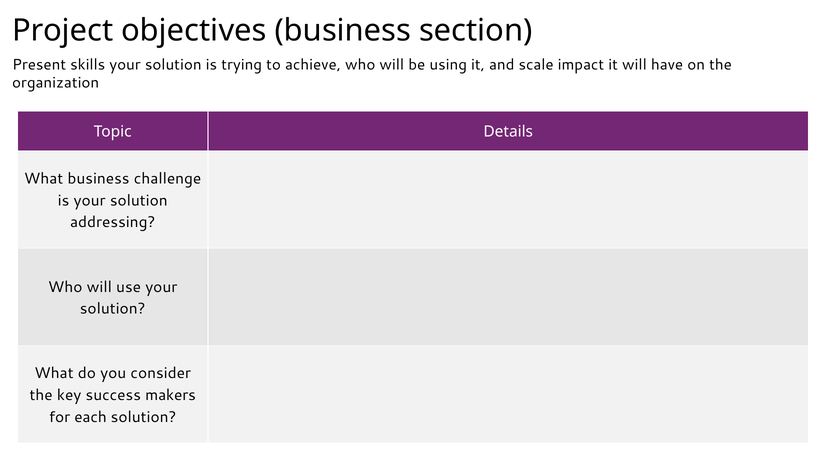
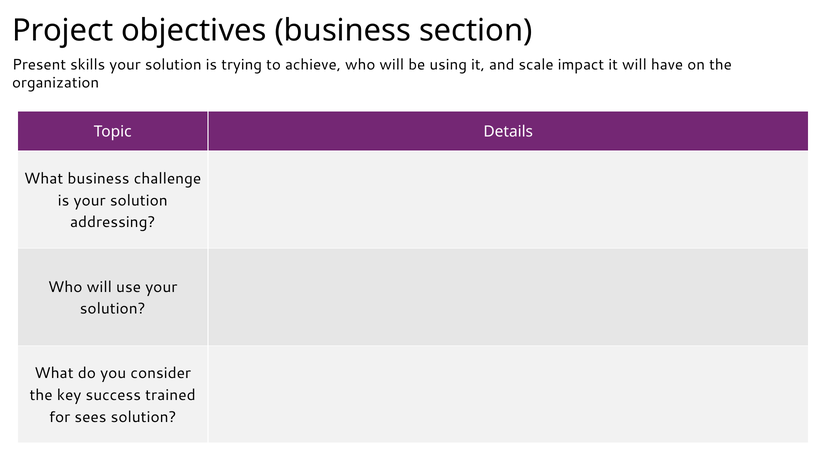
makers: makers -> trained
each: each -> sees
